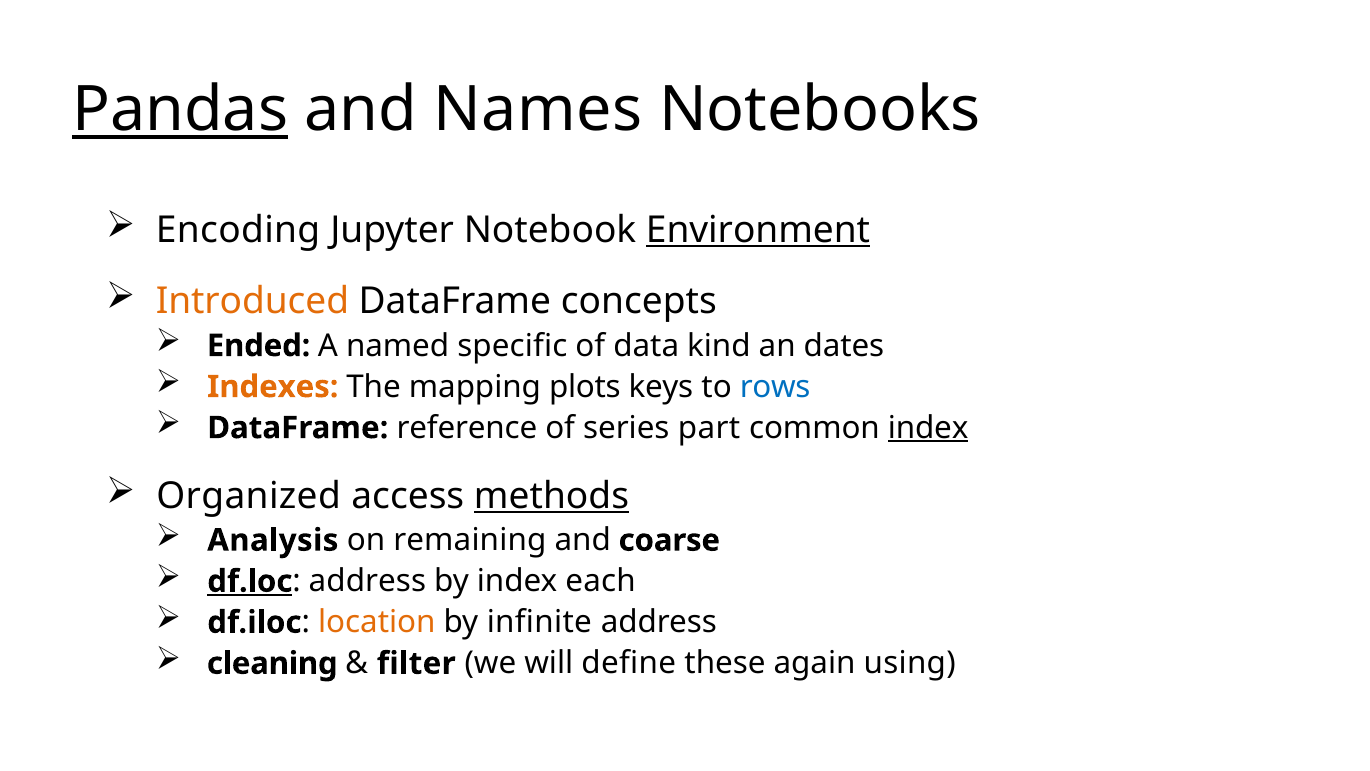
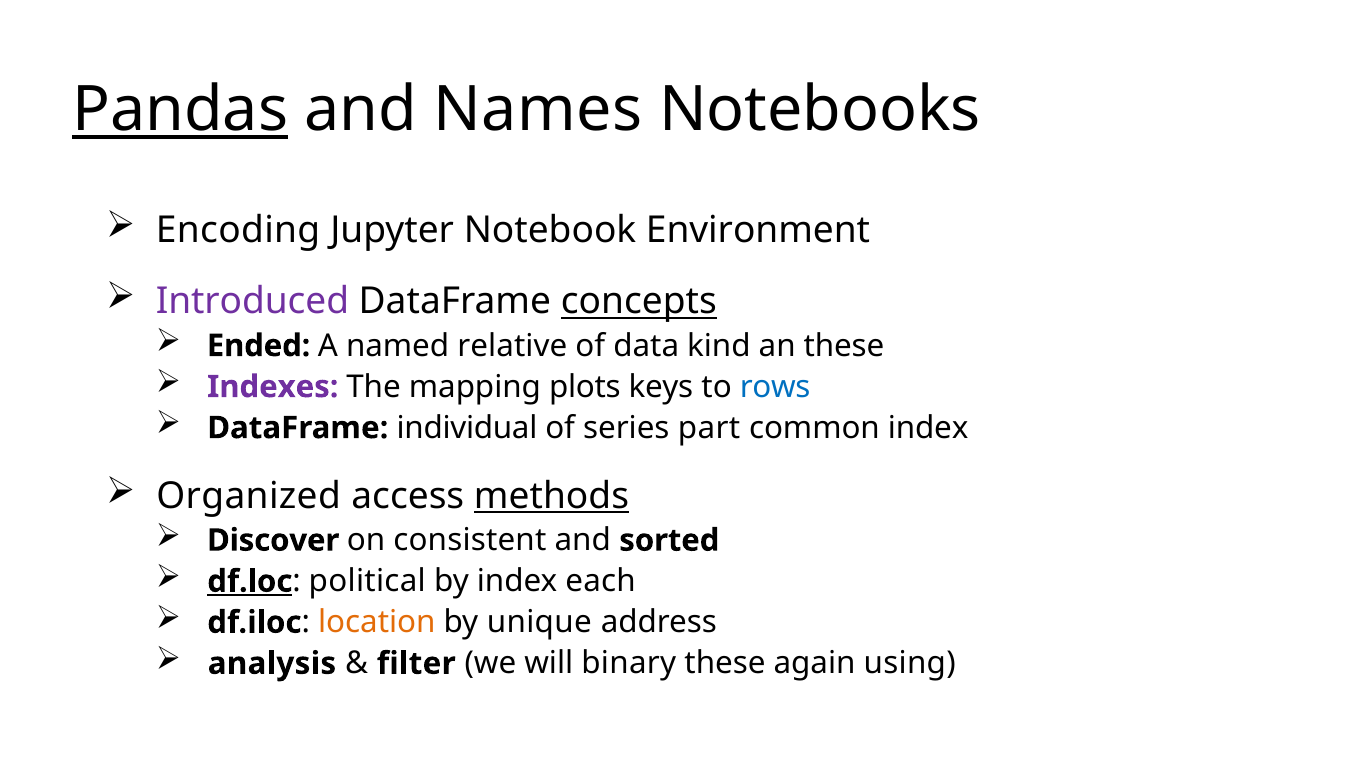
Environment underline: present -> none
Introduced colour: orange -> purple
concepts underline: none -> present
specific: specific -> relative
an dates: dates -> these
Indexes colour: orange -> purple
reference: reference -> individual
index at (928, 428) underline: present -> none
Analysis: Analysis -> Discover
remaining: remaining -> consistent
coarse: coarse -> sorted
address at (367, 581): address -> political
infinite: infinite -> unique
cleaning: cleaning -> analysis
define: define -> binary
